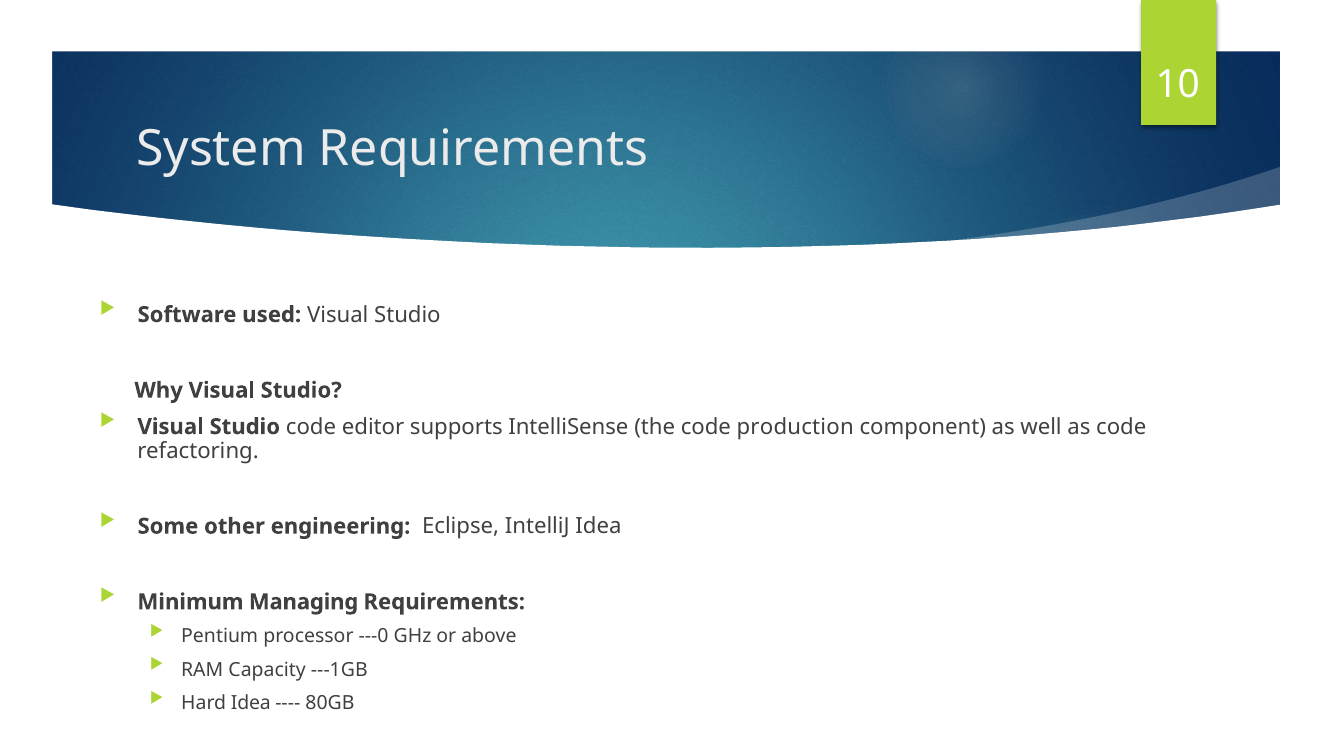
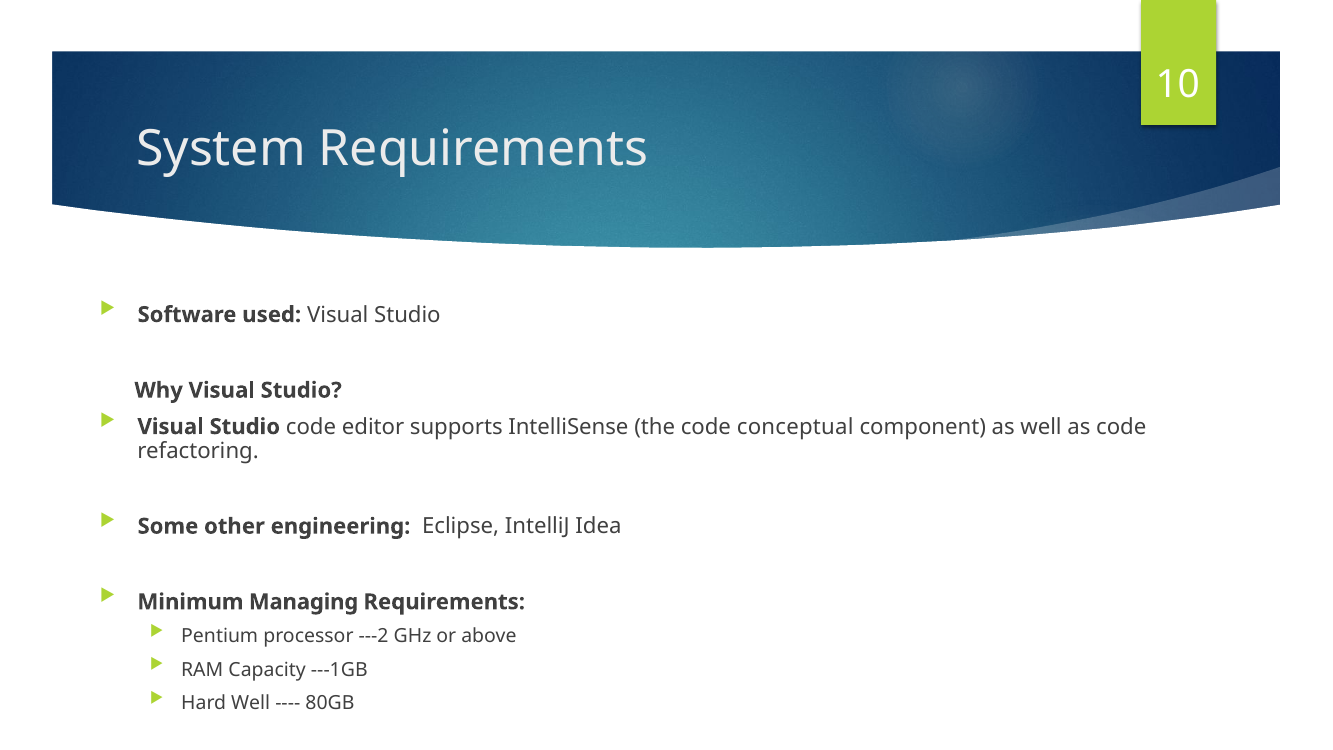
production: production -> conceptual
---0: ---0 -> ---2
Hard Idea: Idea -> Well
